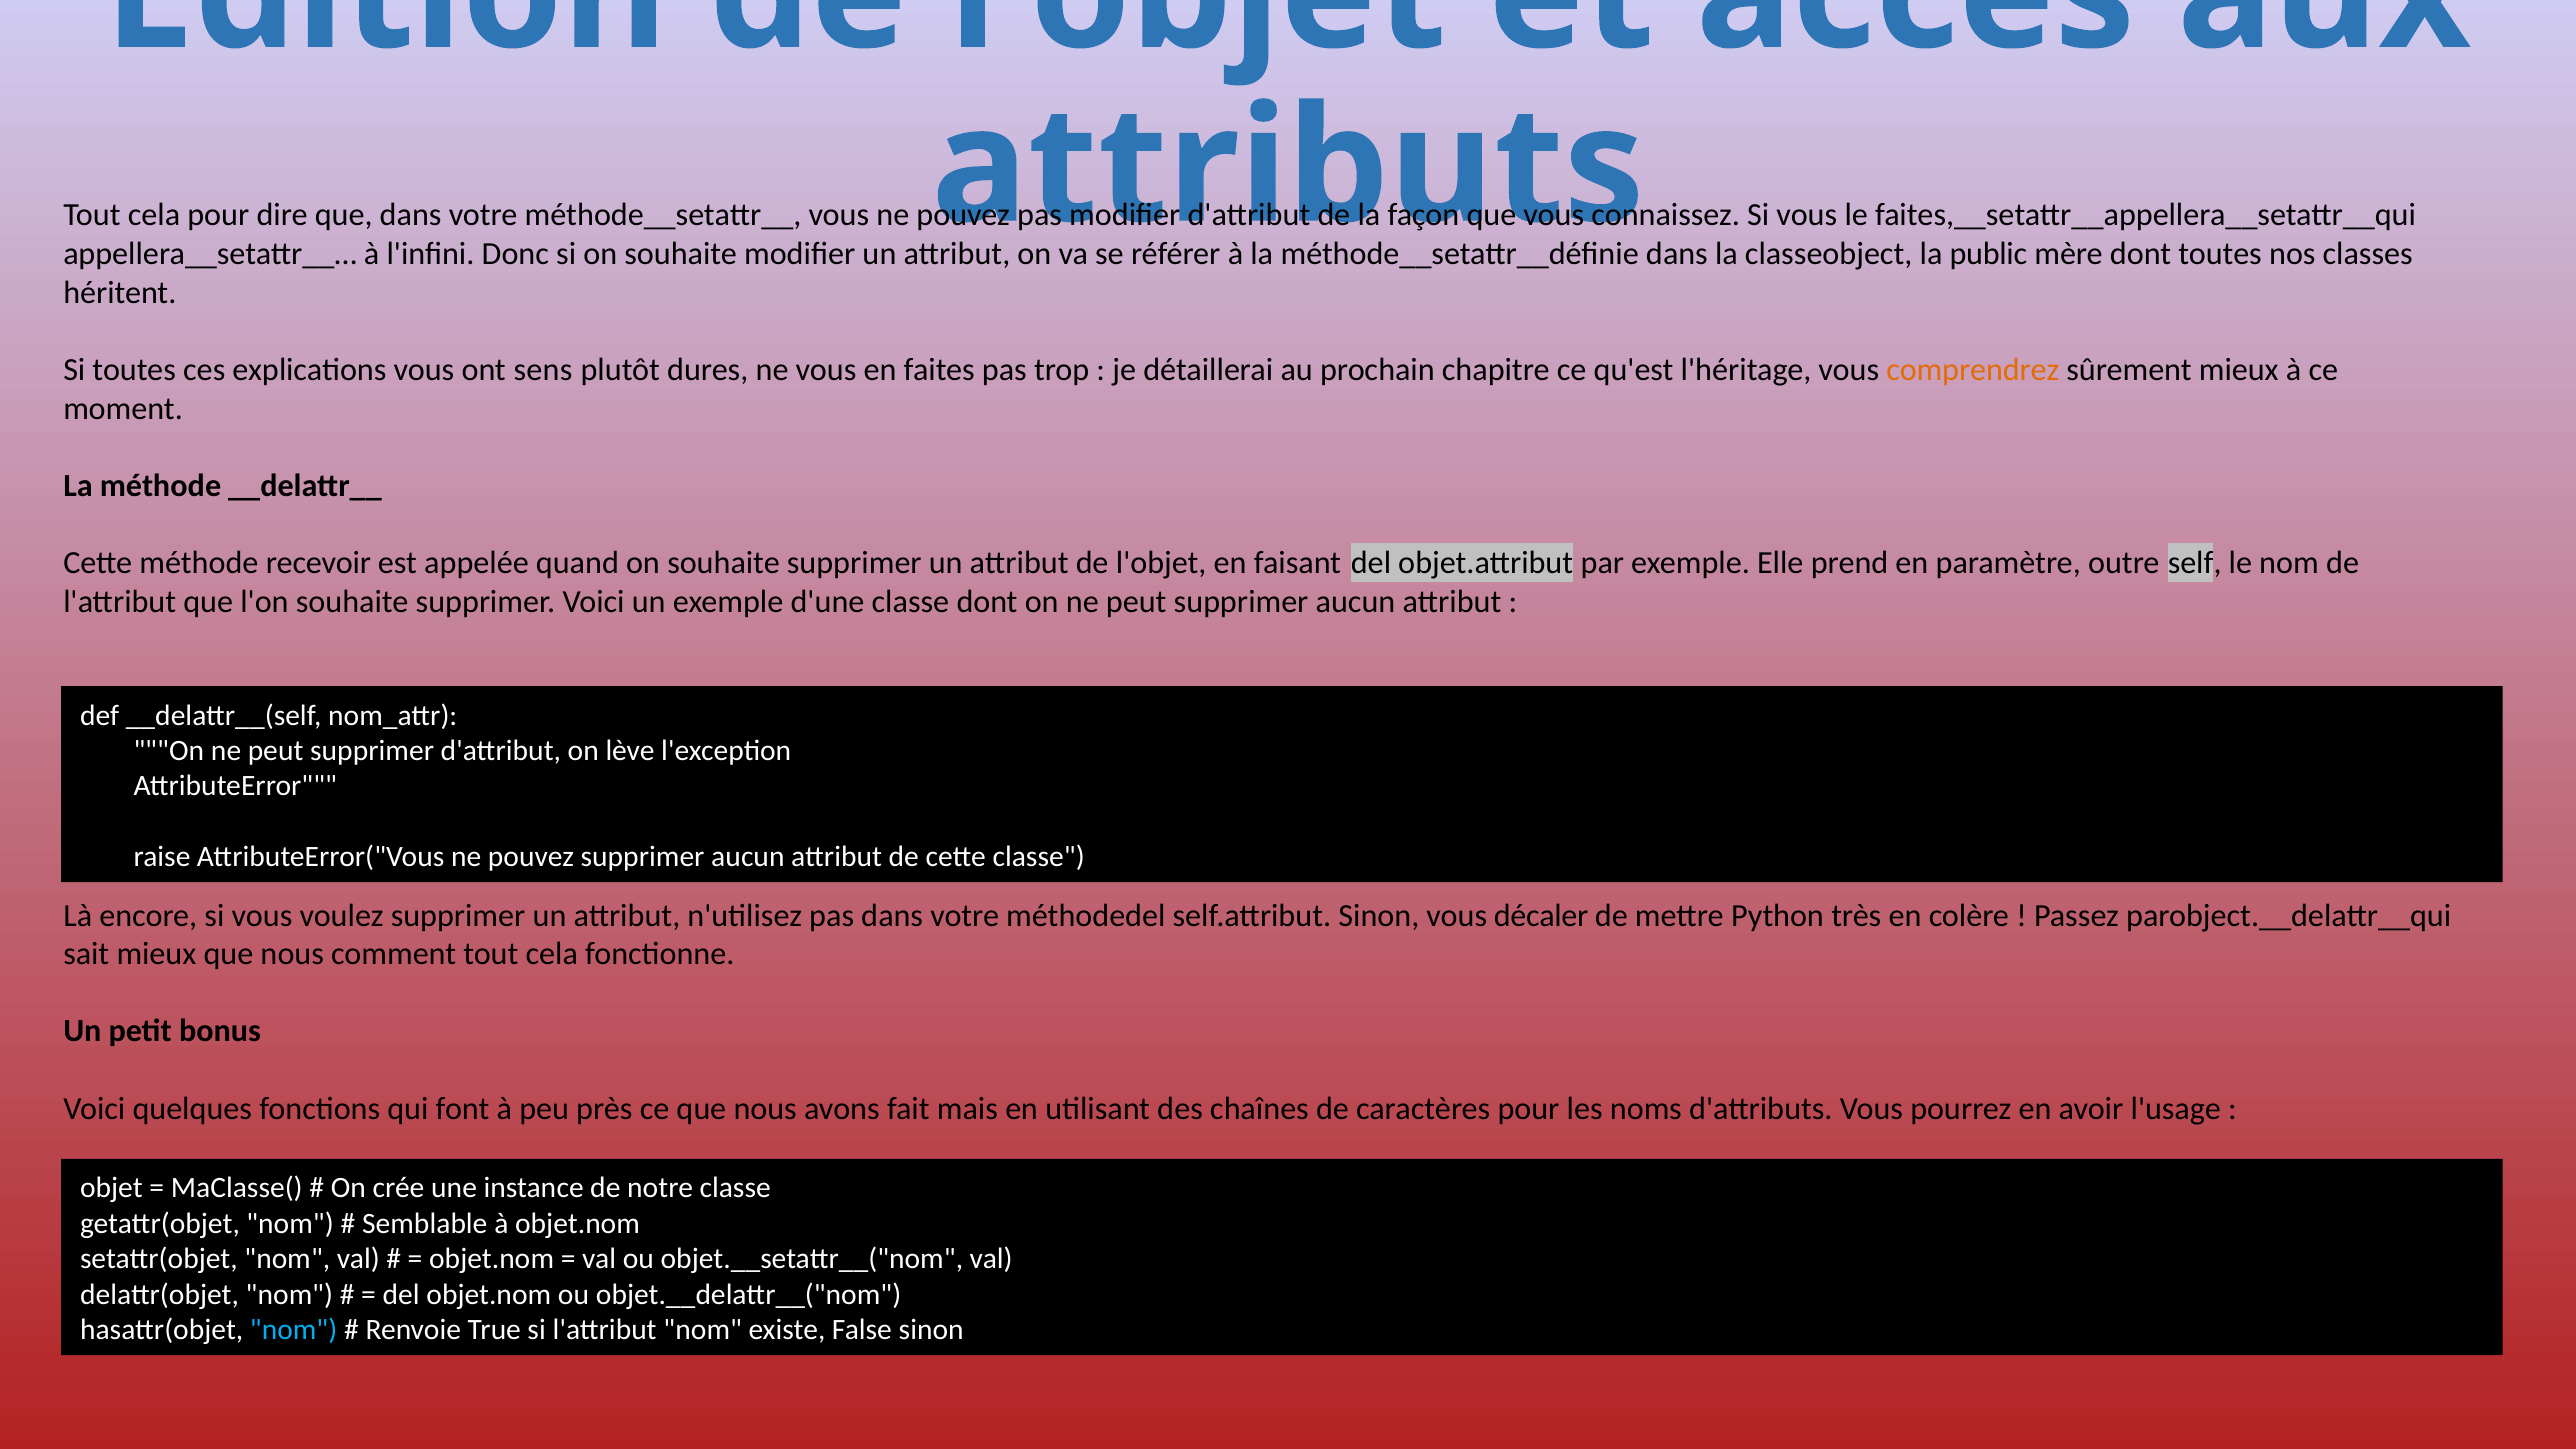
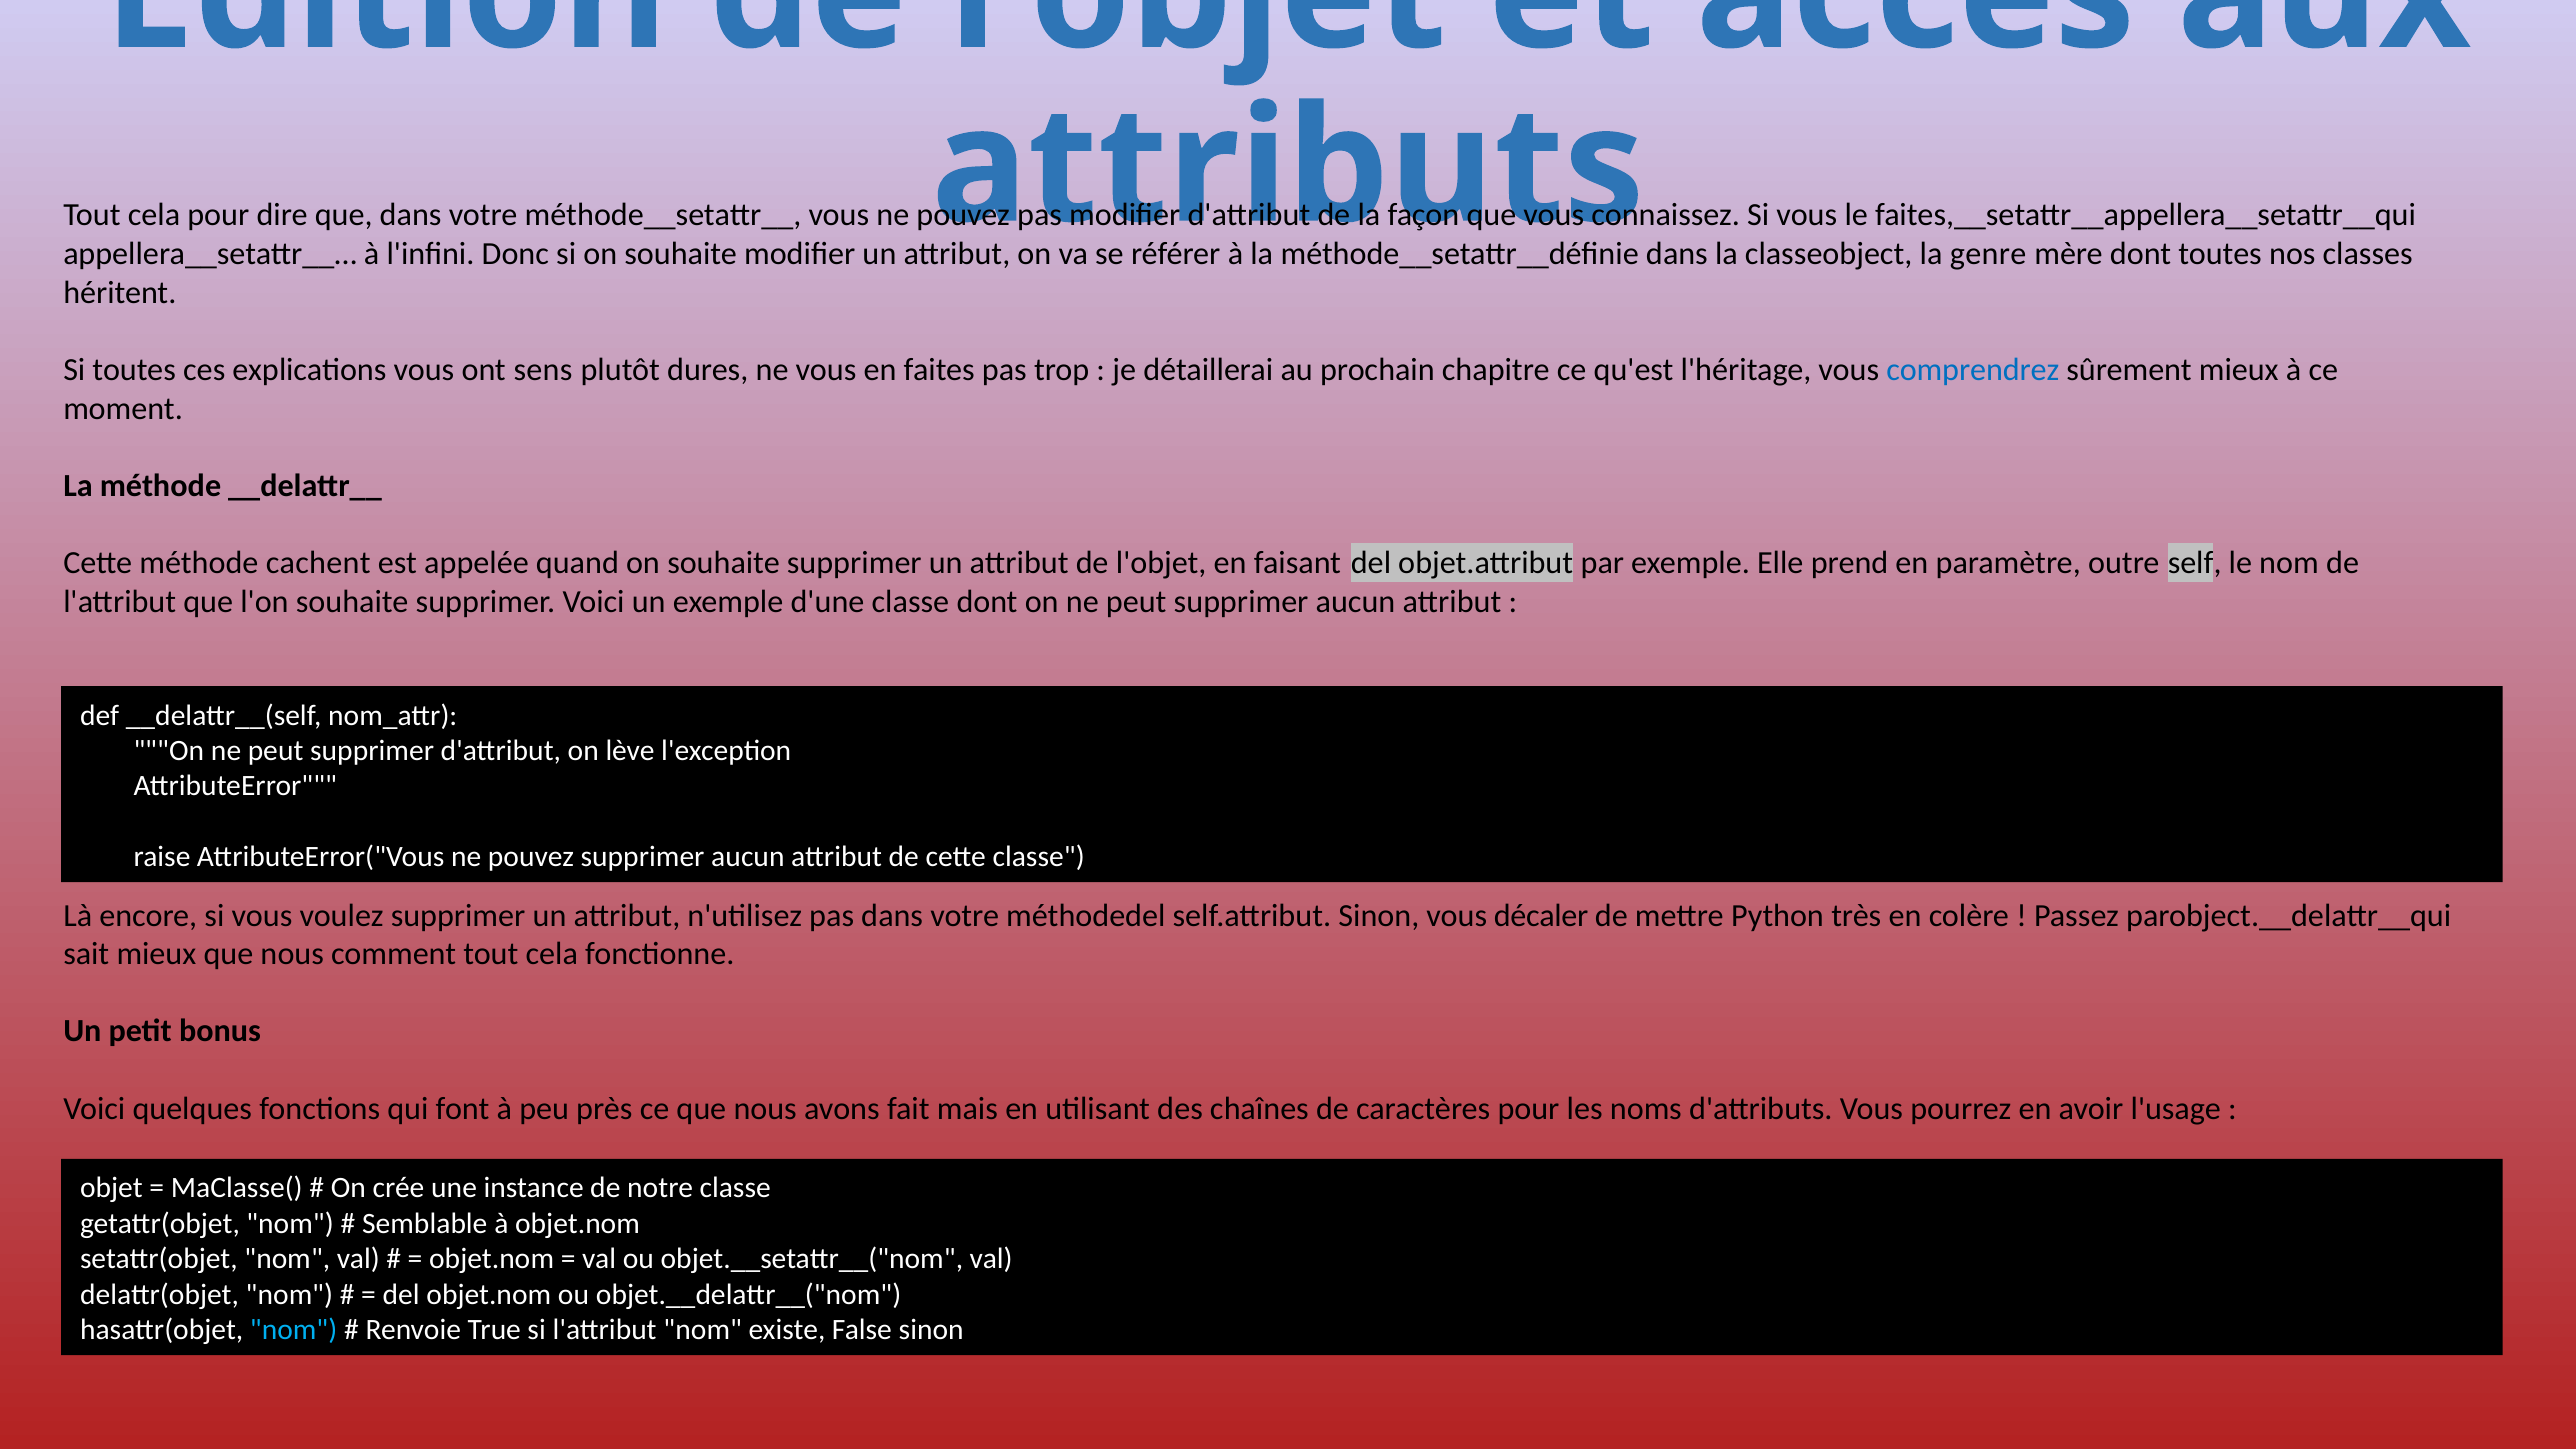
public: public -> genre
comprendrez colour: orange -> blue
recevoir: recevoir -> cachent
